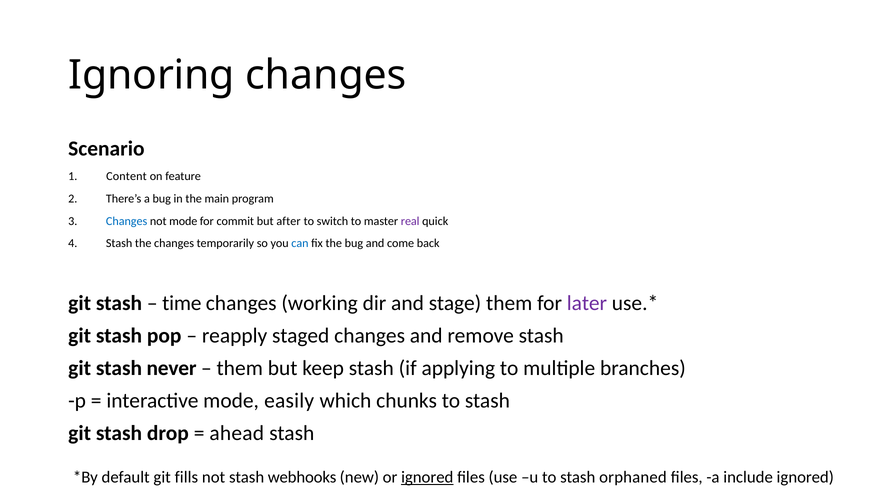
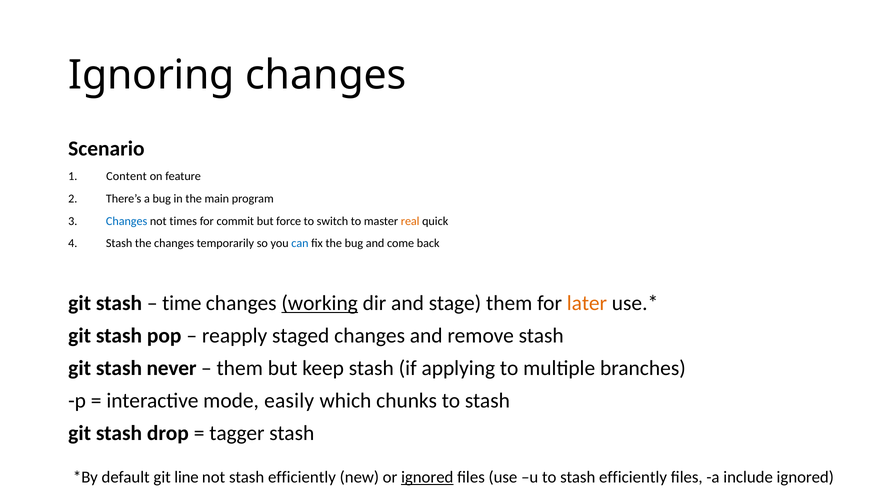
not mode: mode -> times
after: after -> force
real colour: purple -> orange
working underline: none -> present
later colour: purple -> orange
ahead: ahead -> tagger
fills: fills -> line
not stash webhooks: webhooks -> efficiently
to stash orphaned: orphaned -> efficiently
